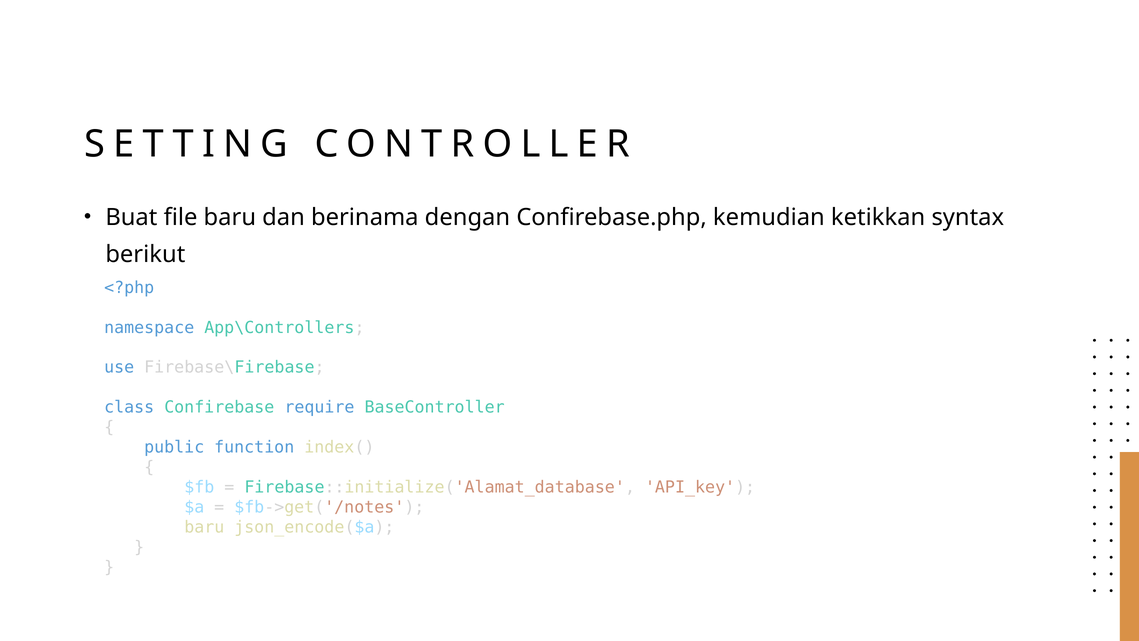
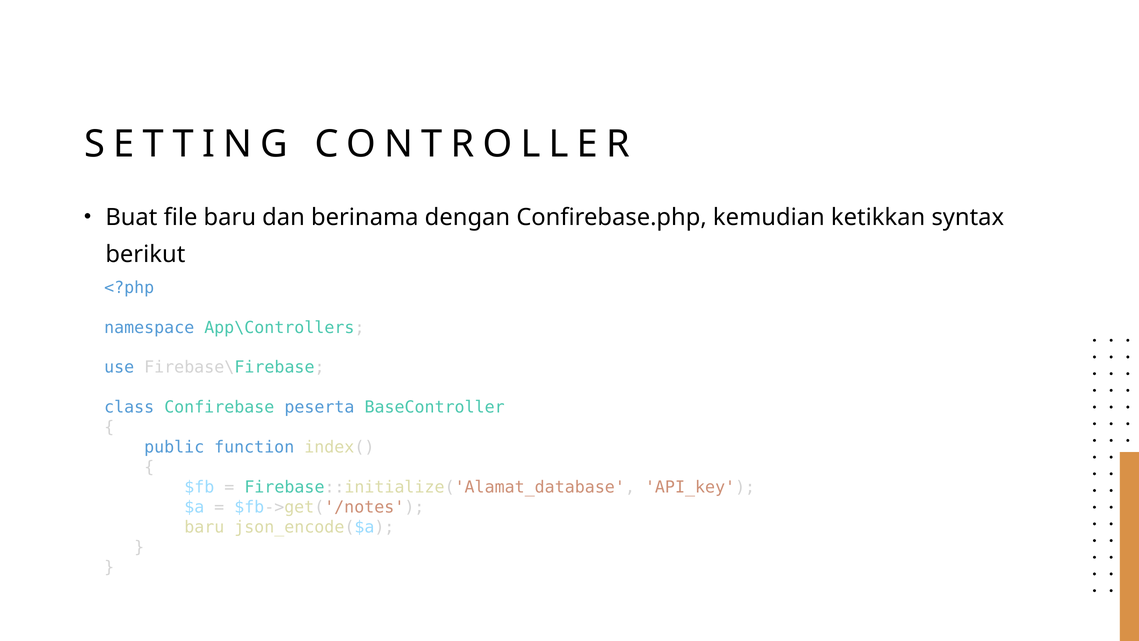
require: require -> peserta
